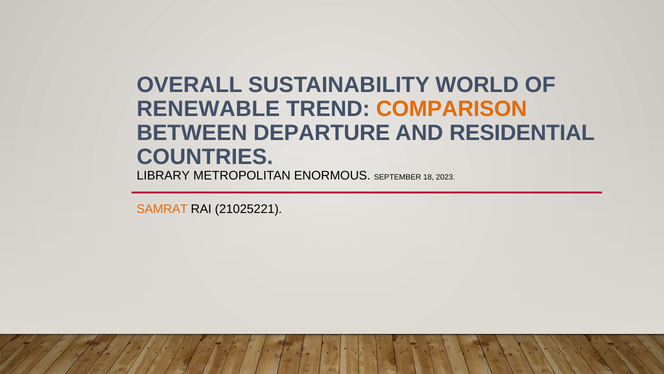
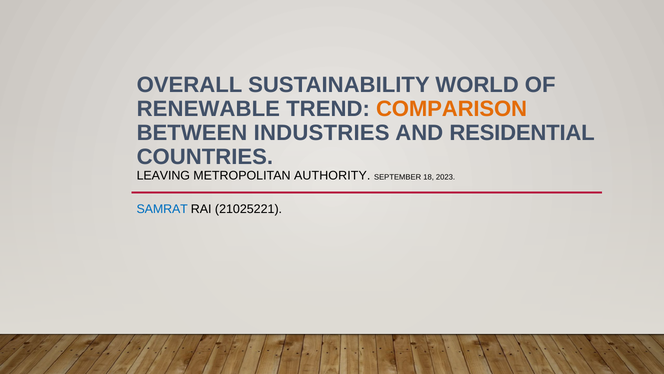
DEPARTURE: DEPARTURE -> INDUSTRIES
LIBRARY: LIBRARY -> LEAVING
ENORMOUS: ENORMOUS -> AUTHORITY
SAMRAT colour: orange -> blue
